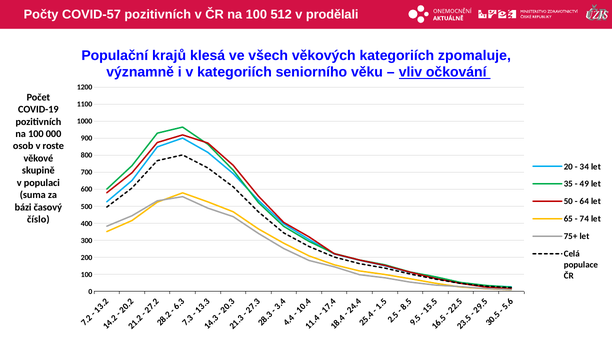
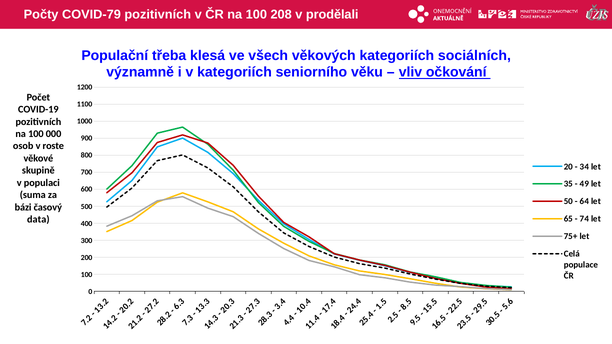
COVID-57: COVID-57 -> COVID-79
512: 512 -> 208
krajů: krajů -> třeba
zpomaluje: zpomaluje -> sociálních
číslo: číslo -> data
